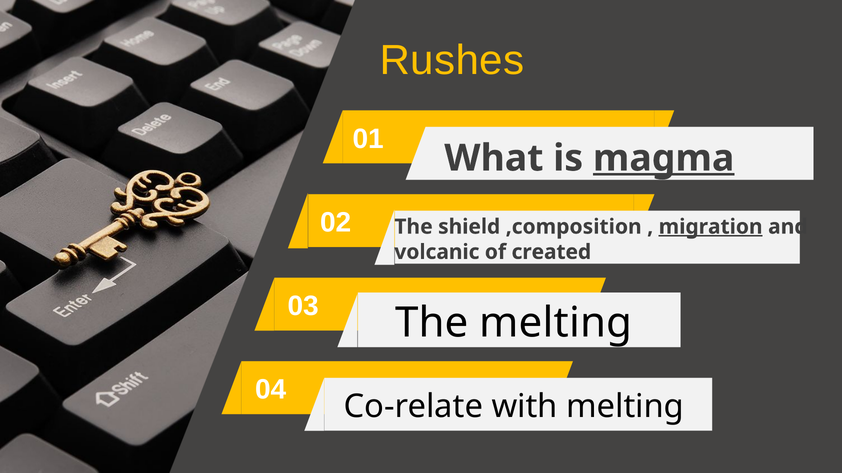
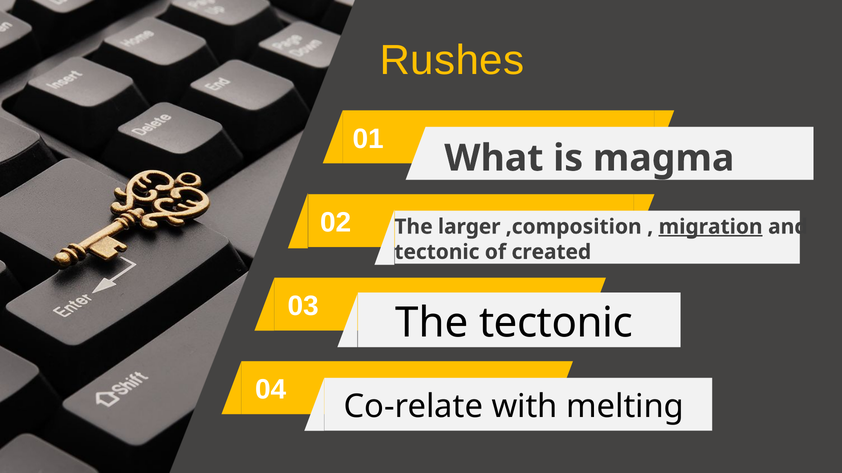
magma underline: present -> none
shield: shield -> larger
volcanic at (437, 252): volcanic -> tectonic
The melting: melting -> tectonic
